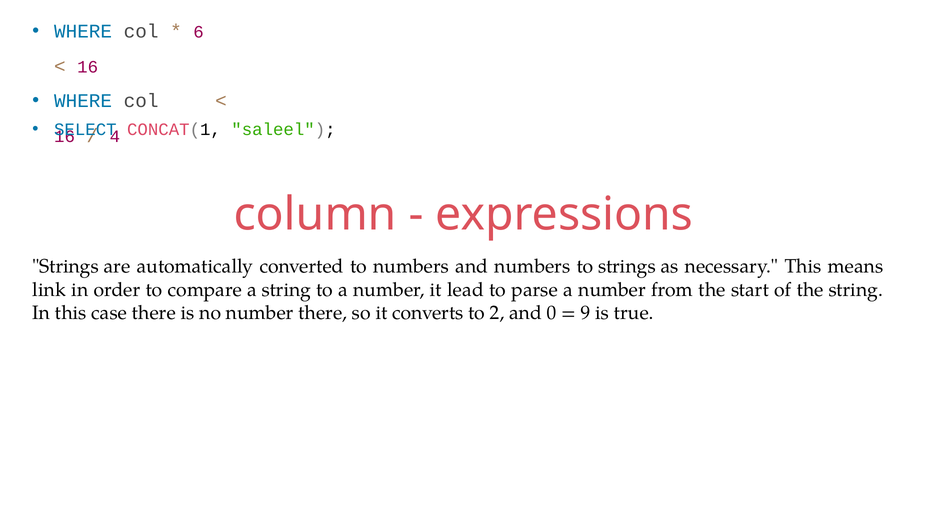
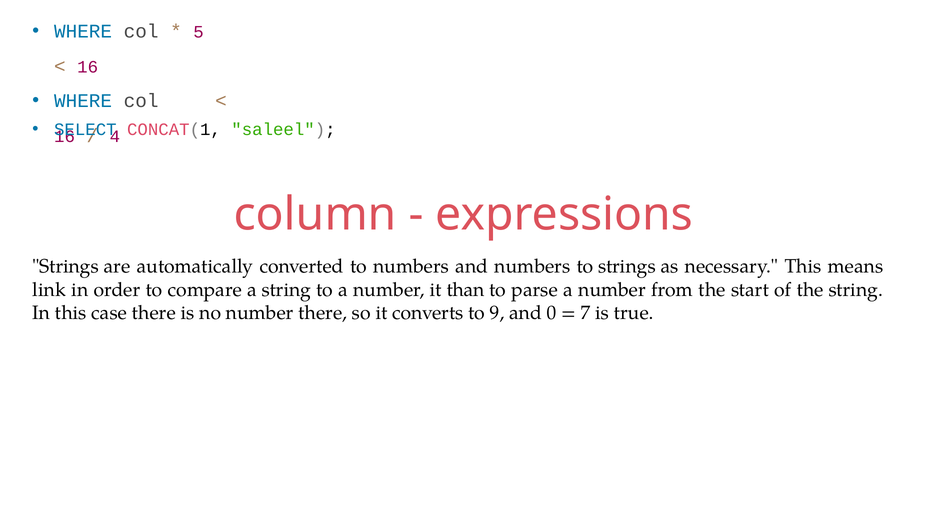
6: 6 -> 5
lead: lead -> than
2: 2 -> 9
9: 9 -> 7
